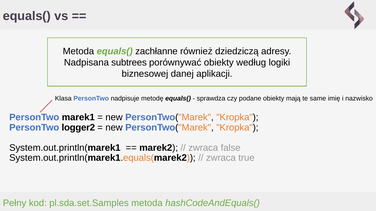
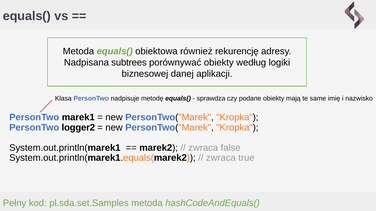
zachłanne: zachłanne -> obiektowa
dziedziczą: dziedziczą -> rekurencję
